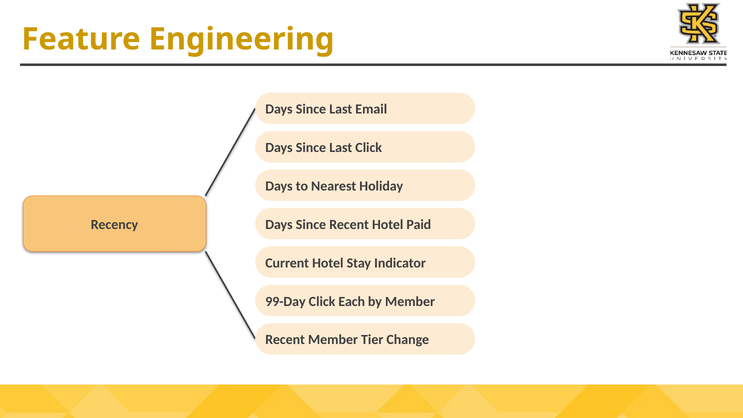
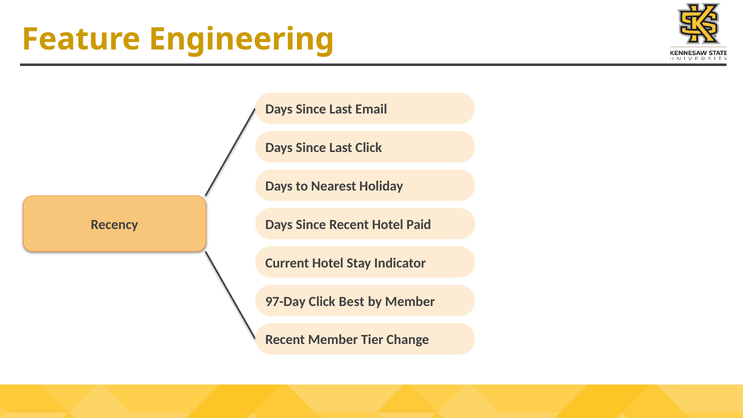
99-Day: 99-Day -> 97-Day
Each: Each -> Best
